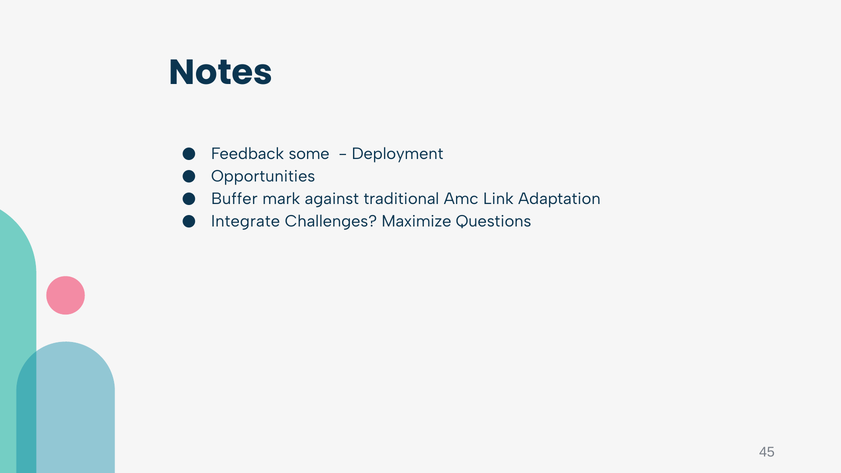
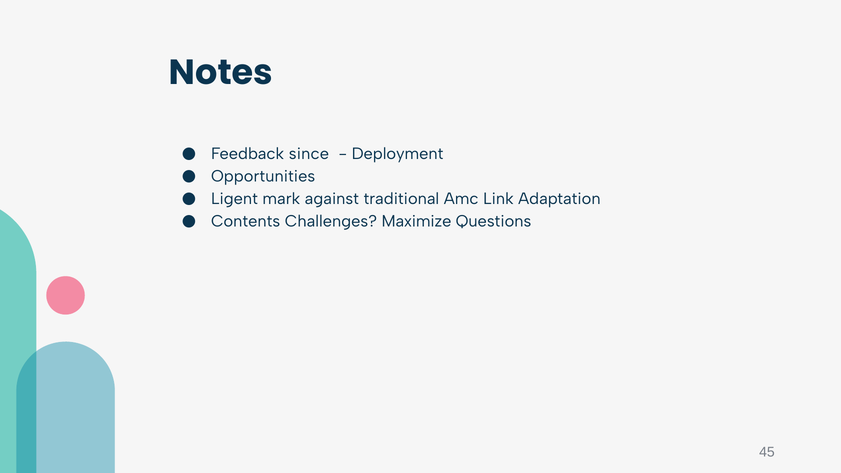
some: some -> since
Buffer: Buffer -> Ligent
Integrate: Integrate -> Contents
